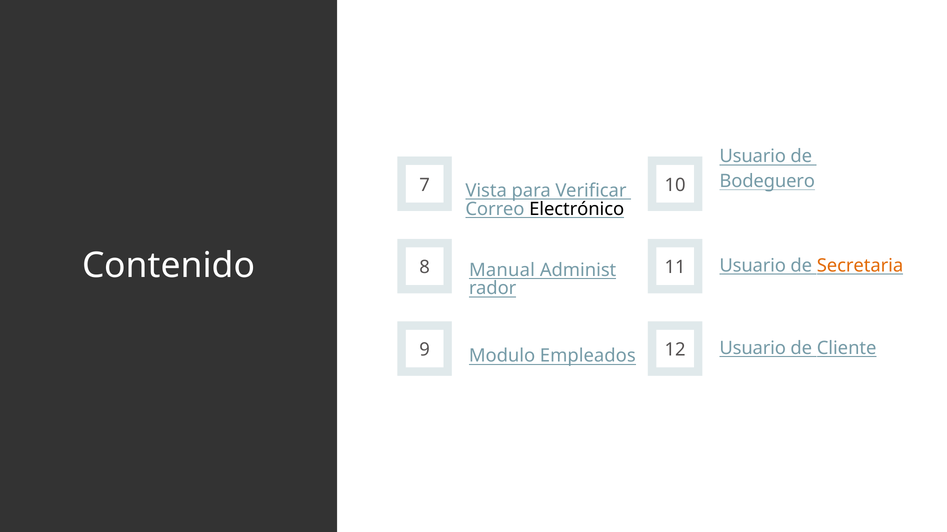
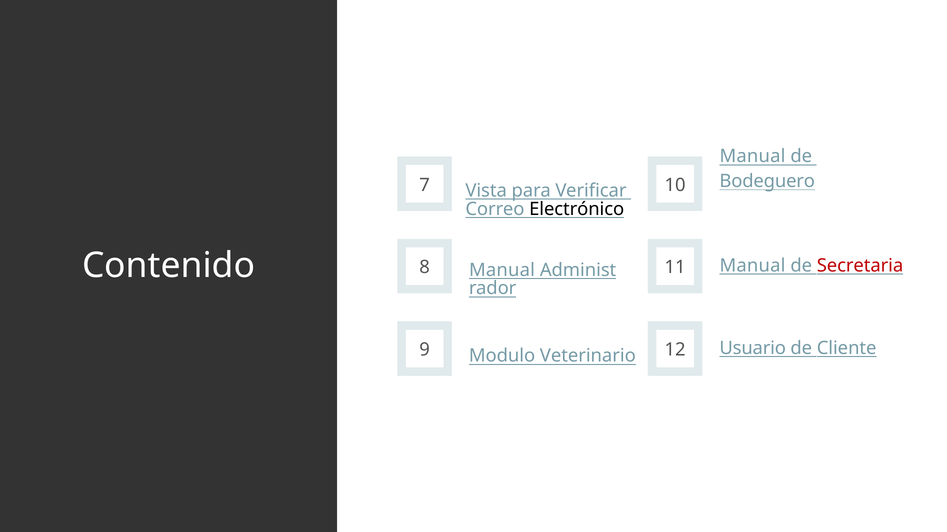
Usuario at (753, 157): Usuario -> Manual
11 Usuario: Usuario -> Manual
Secretaria colour: orange -> red
Empleados: Empleados -> Veterinario
